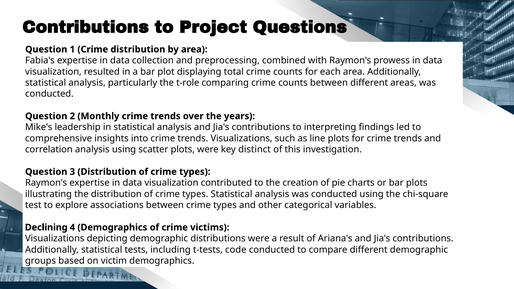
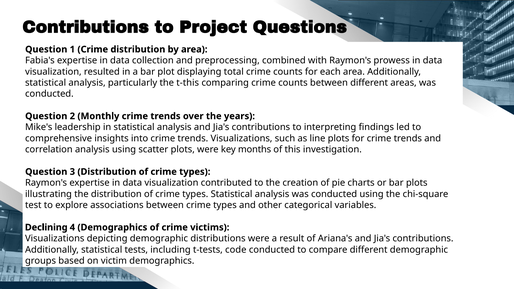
t-role: t-role -> t-this
distinct: distinct -> months
